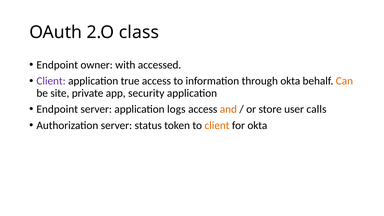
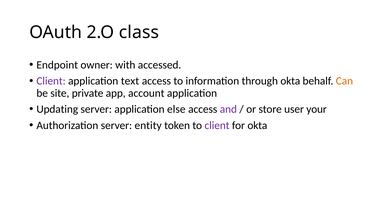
true: true -> text
security: security -> account
Endpoint at (57, 109): Endpoint -> Updating
logs: logs -> else
and colour: orange -> purple
calls: calls -> your
status: status -> entity
client at (217, 125) colour: orange -> purple
